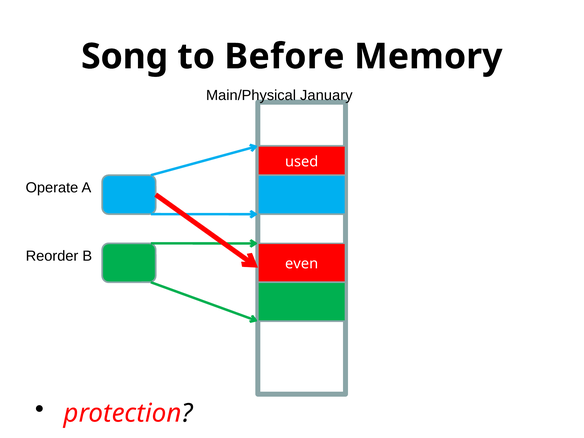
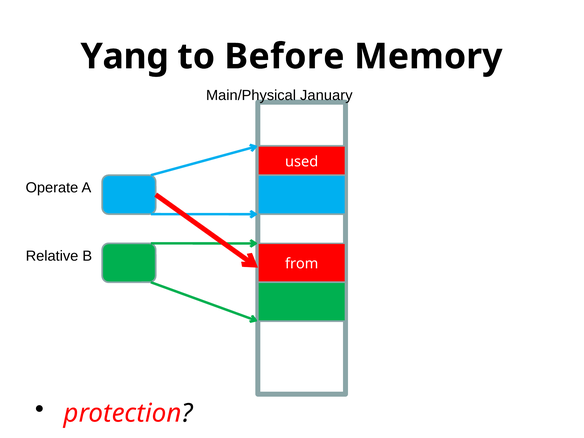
Song: Song -> Yang
Reorder: Reorder -> Relative
even: even -> from
